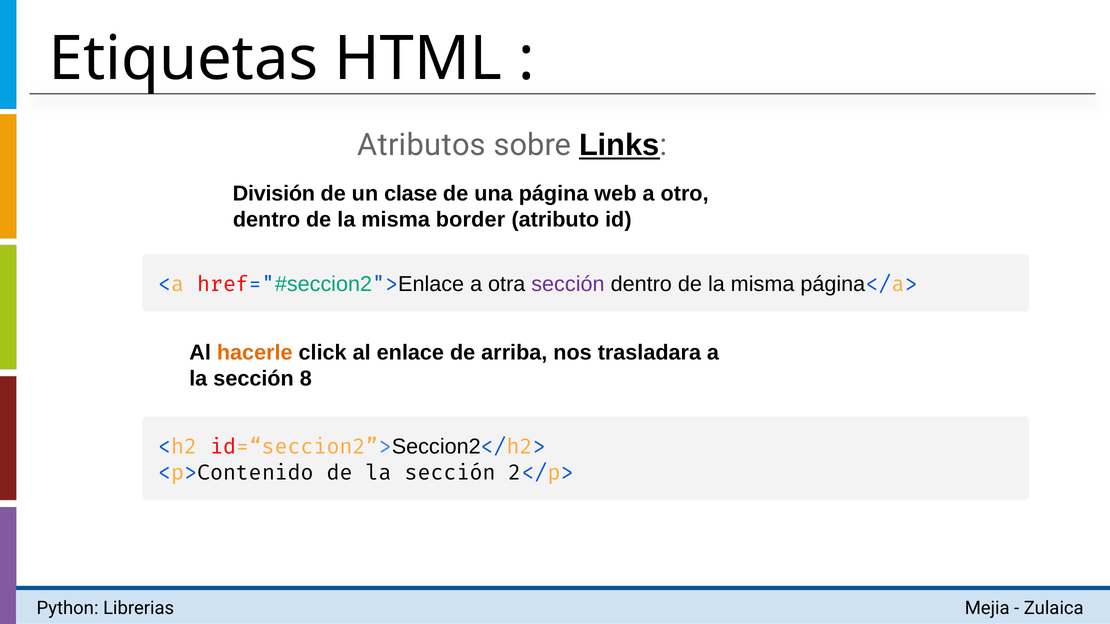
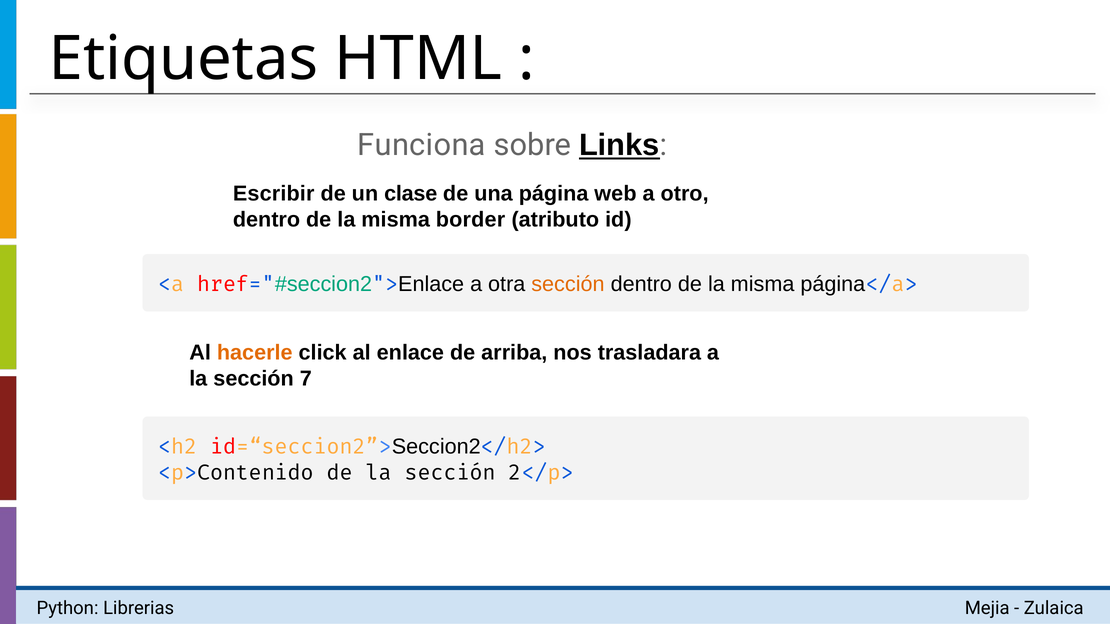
Atributos: Atributos -> Funciona
División: División -> Escribir
sección at (568, 284) colour: purple -> orange
8: 8 -> 7
